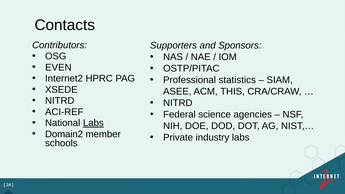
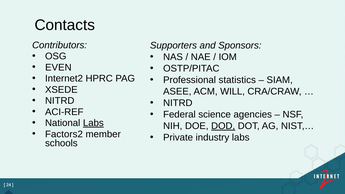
THIS: THIS -> WILL
DOD underline: none -> present
Domain2: Domain2 -> Factors2
